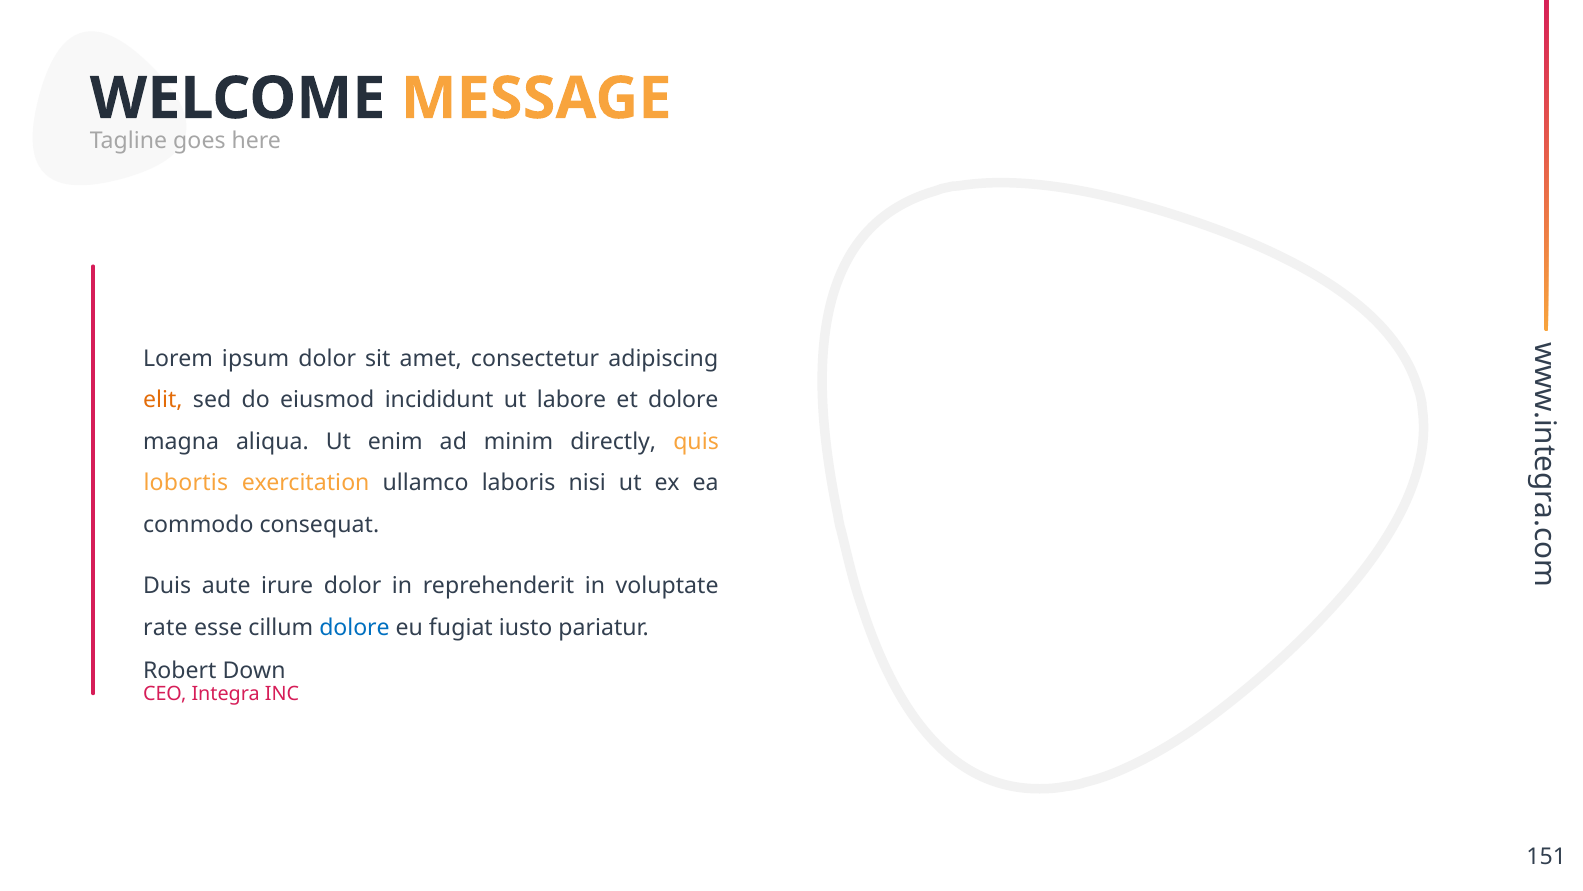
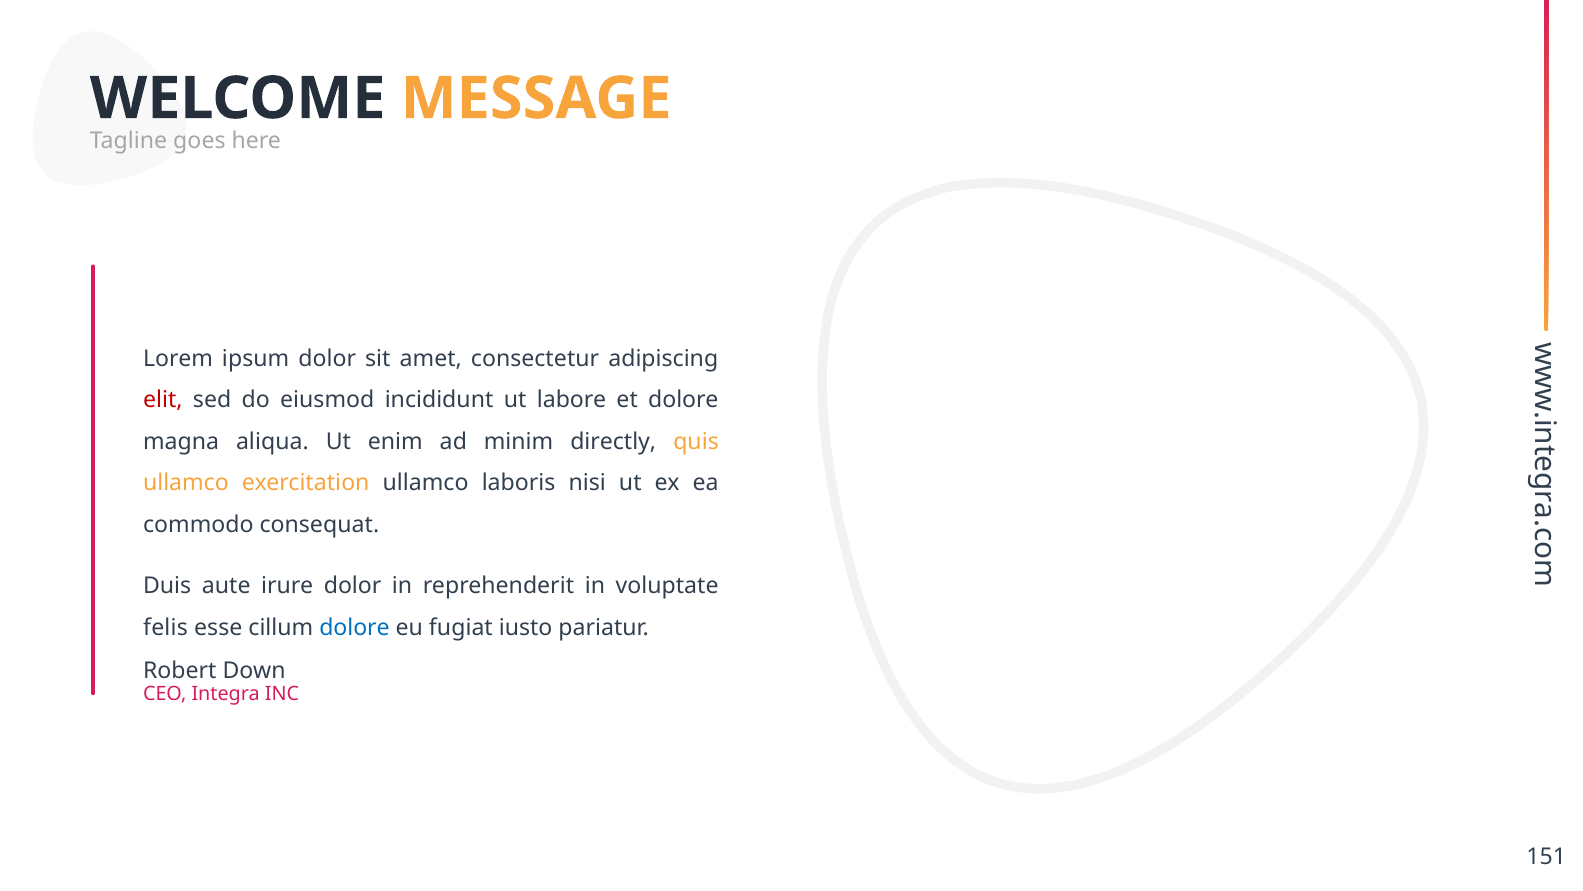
elit colour: orange -> red
lobortis at (186, 483): lobortis -> ullamco
rate: rate -> felis
